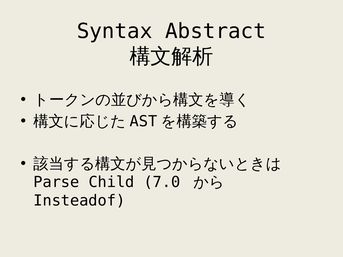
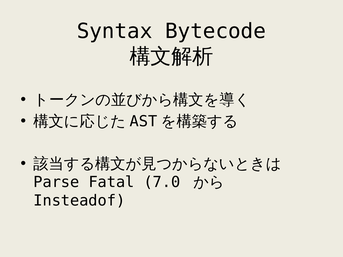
Abstract: Abstract -> Bytecode
Child: Child -> Fatal
